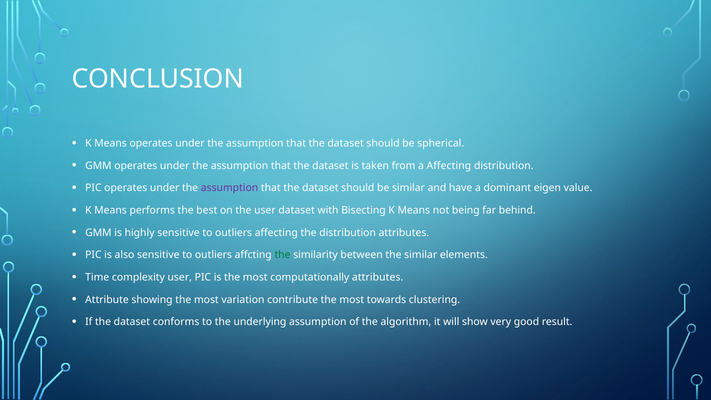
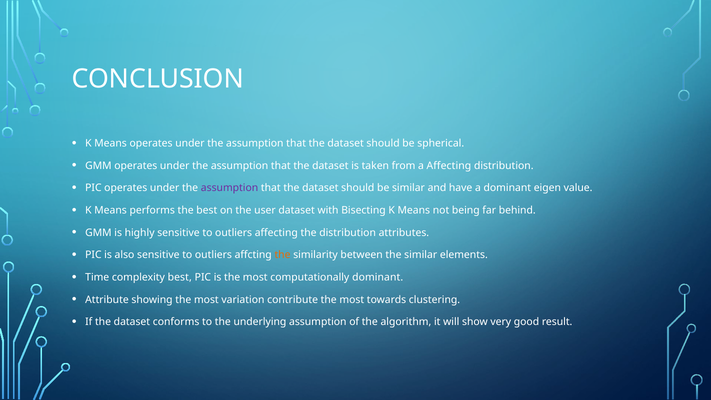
the at (283, 255) colour: green -> orange
complexity user: user -> best
computationally attributes: attributes -> dominant
